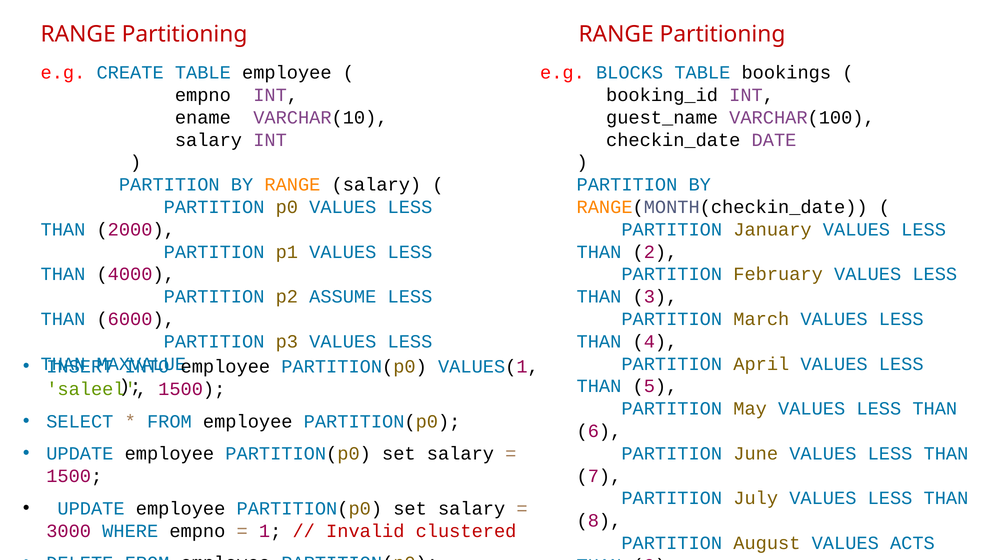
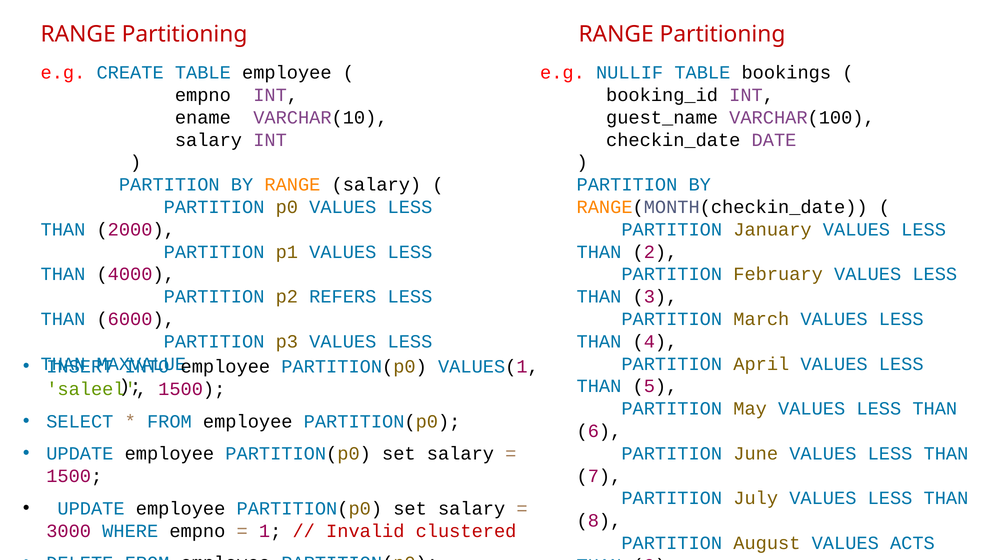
BLOCKS: BLOCKS -> NULLIF
ASSUME: ASSUME -> REFERS
